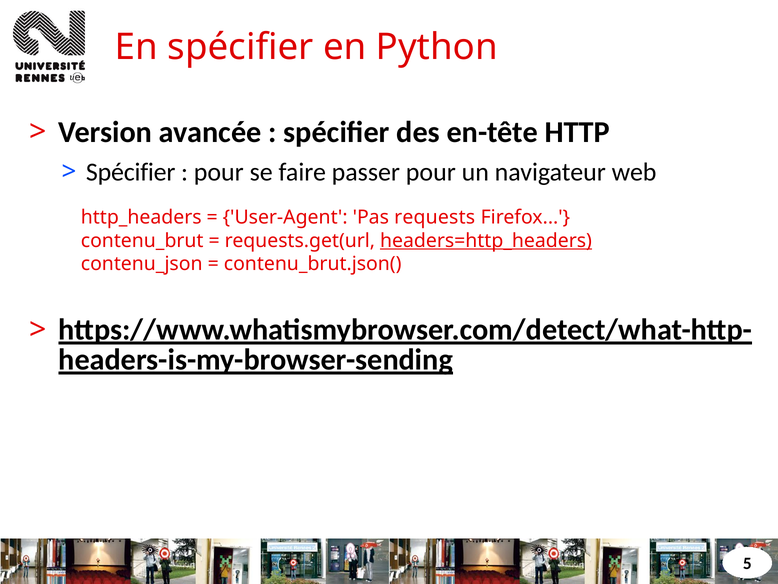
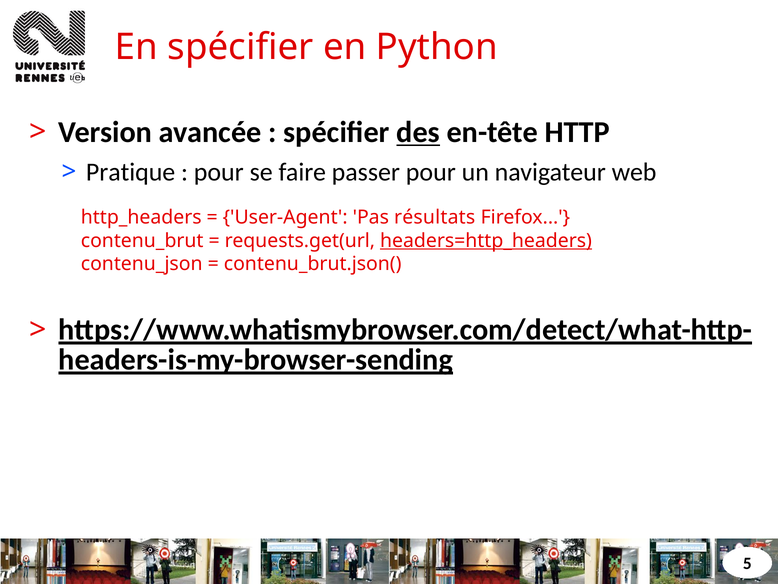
des underline: none -> present
Spécifier at (131, 172): Spécifier -> Pratique
requests: requests -> résultats
